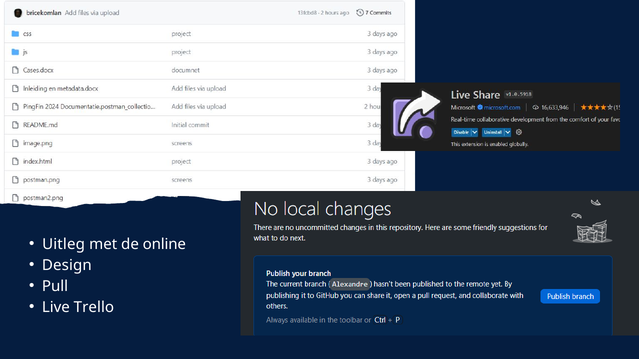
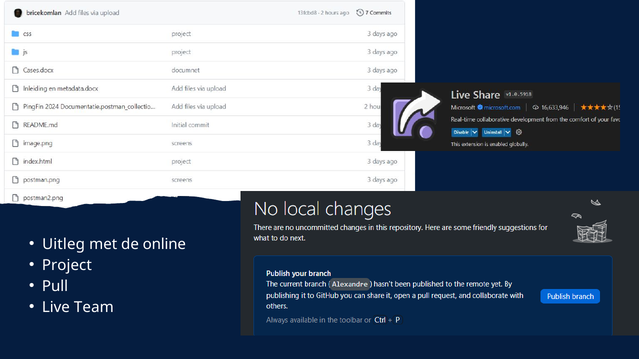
Design: Design -> Project
Trello: Trello -> Team
